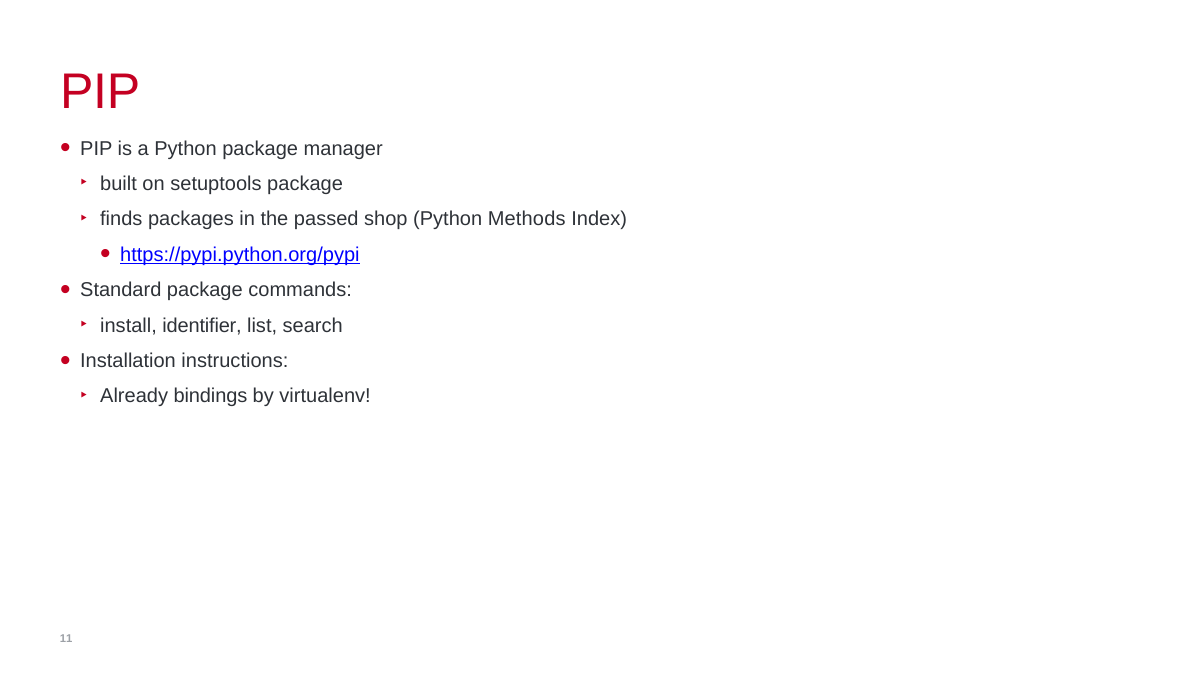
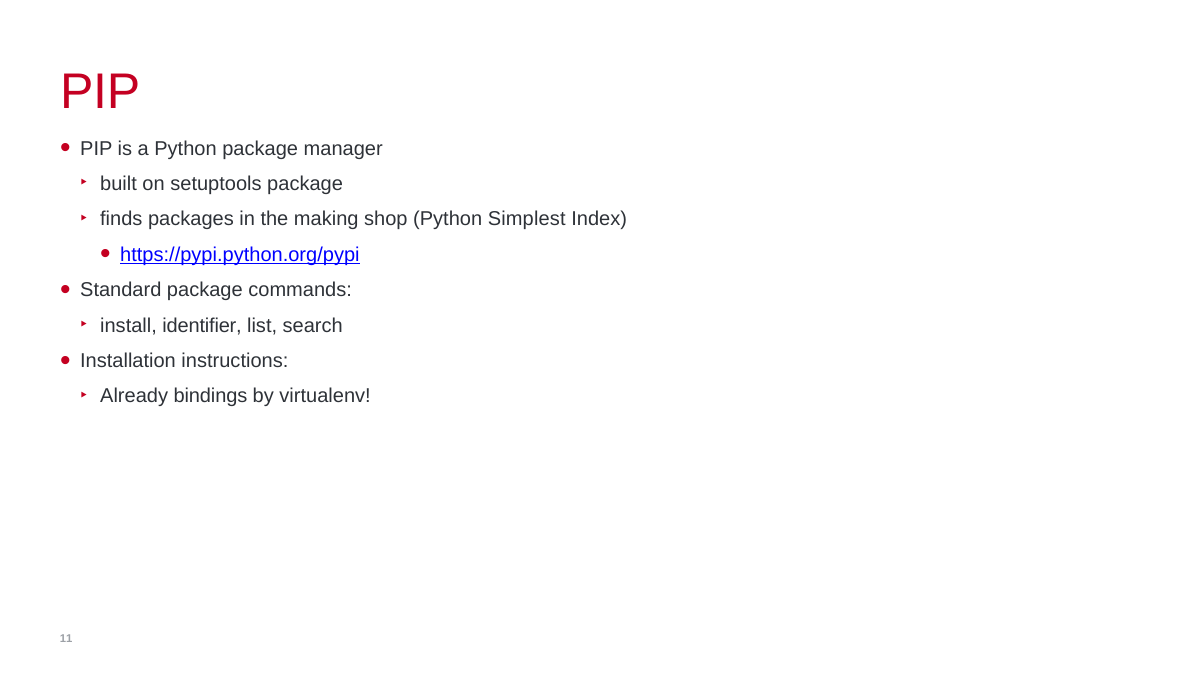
passed: passed -> making
Methods: Methods -> Simplest
